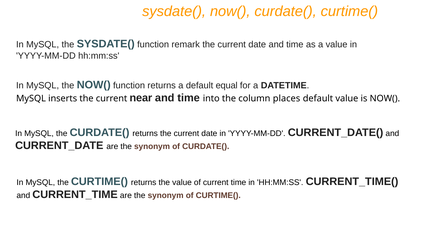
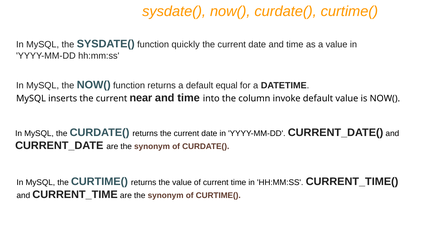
remark: remark -> quickly
places: places -> invoke
